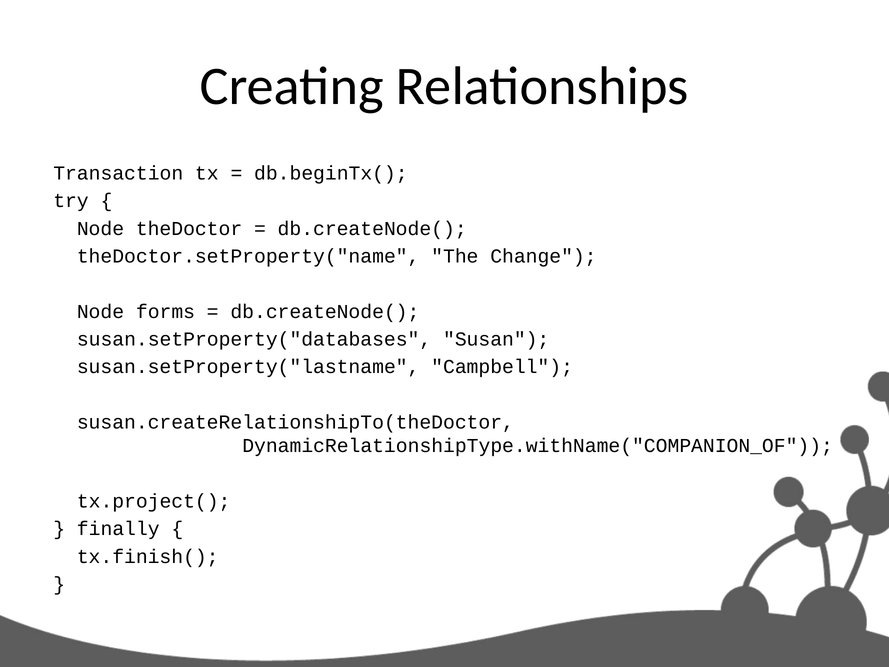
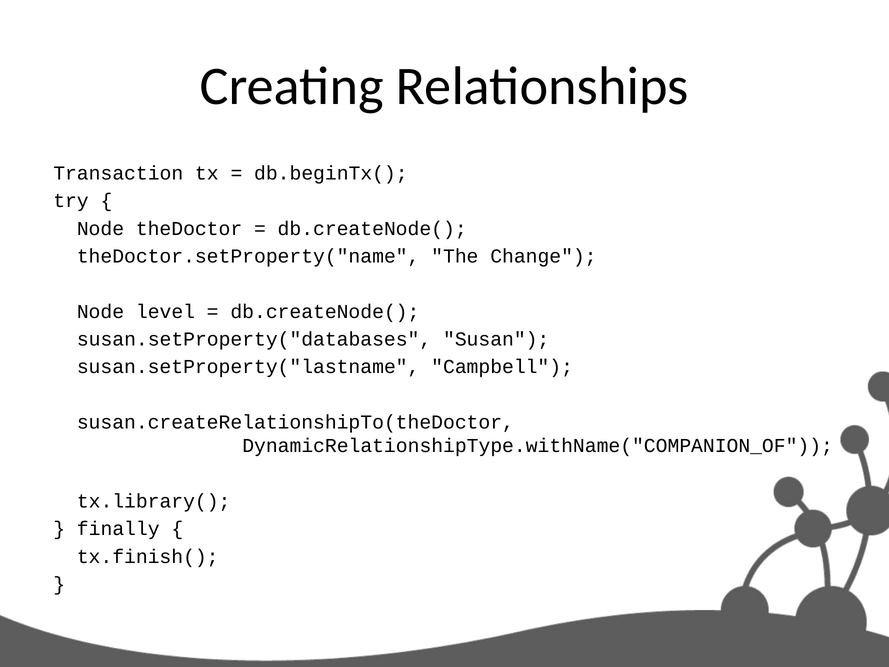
forms: forms -> level
tx.project(: tx.project( -> tx.library(
